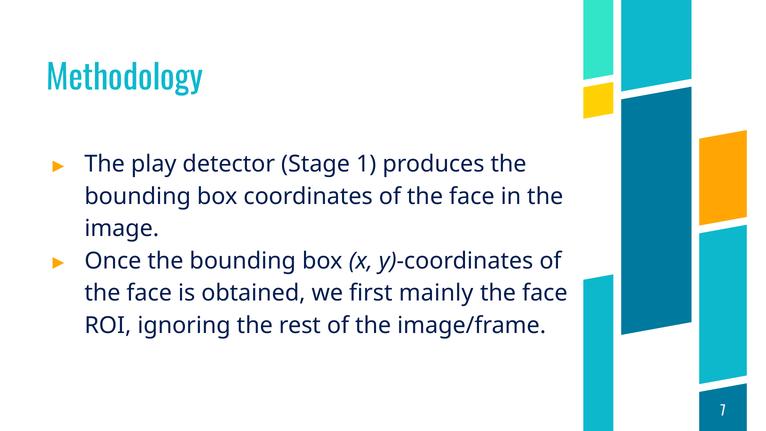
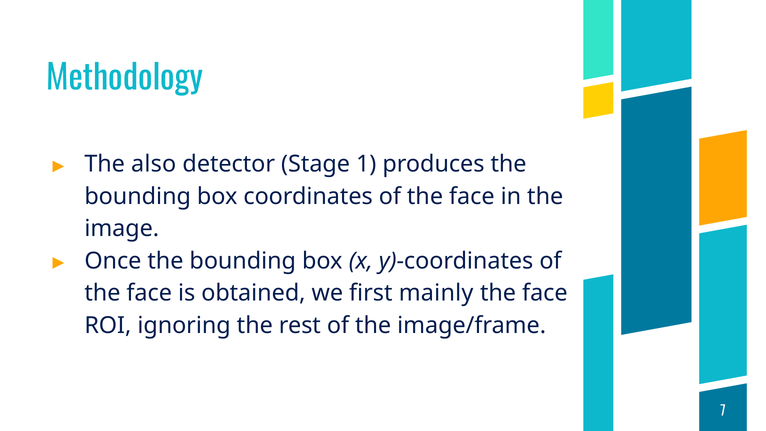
play: play -> also
